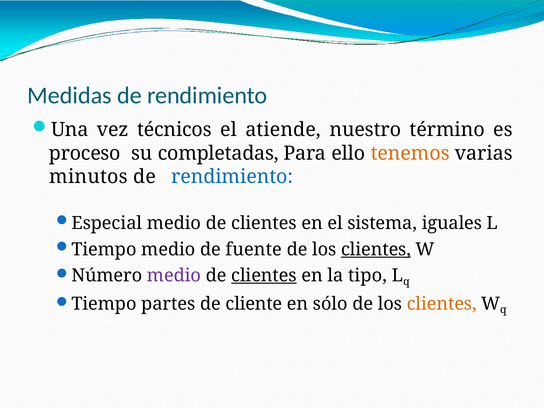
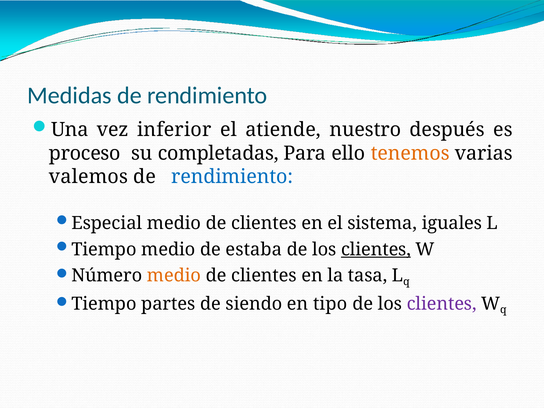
técnicos: técnicos -> inferior
término: término -> después
minutos: minutos -> valemos
fuente: fuente -> estaba
medio at (174, 275) colour: purple -> orange
clientes at (264, 275) underline: present -> none
tipo: tipo -> tasa
cliente: cliente -> siendo
sólo: sólo -> tipo
clientes at (442, 304) colour: orange -> purple
